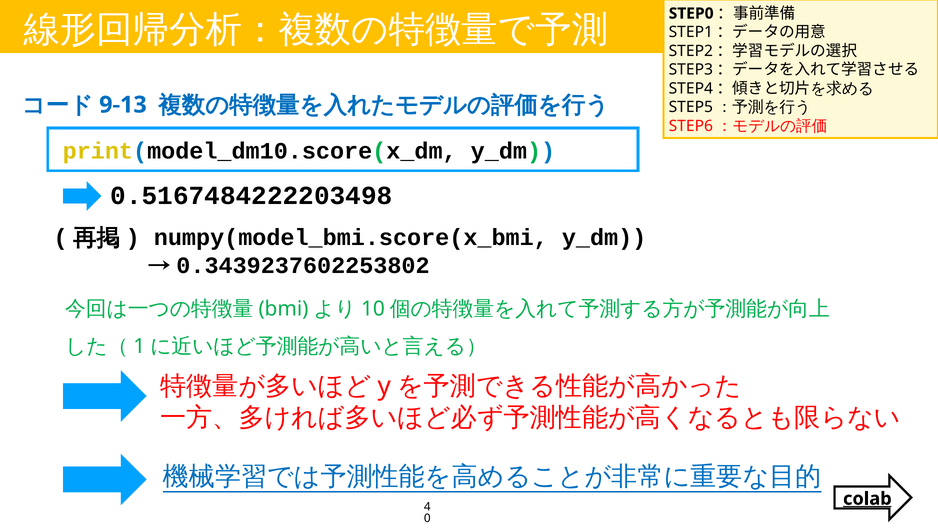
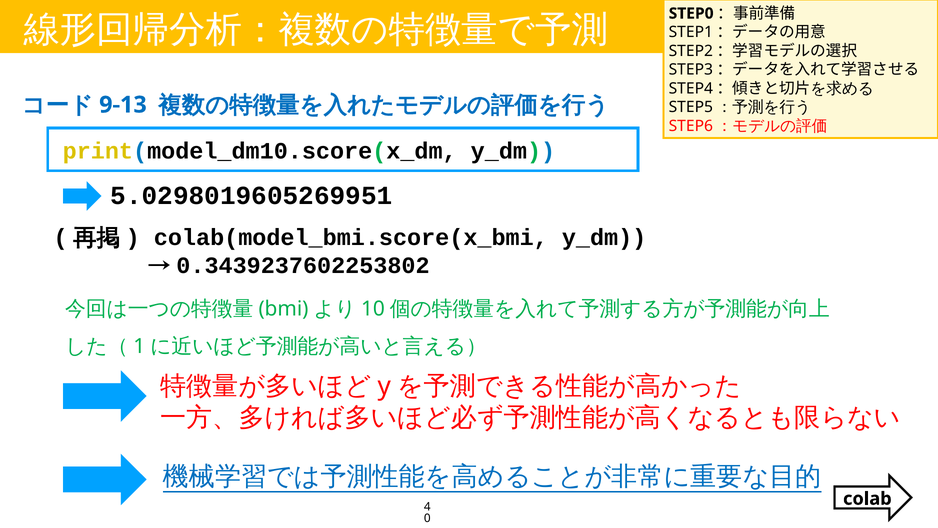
0.5167484222203498: 0.5167484222203498 -> 5.0298019605269951
numpy(model_bmi.score(x_bmi: numpy(model_bmi.score(x_bmi -> colab(model_bmi.score(x_bmi
colab underline: present -> none
